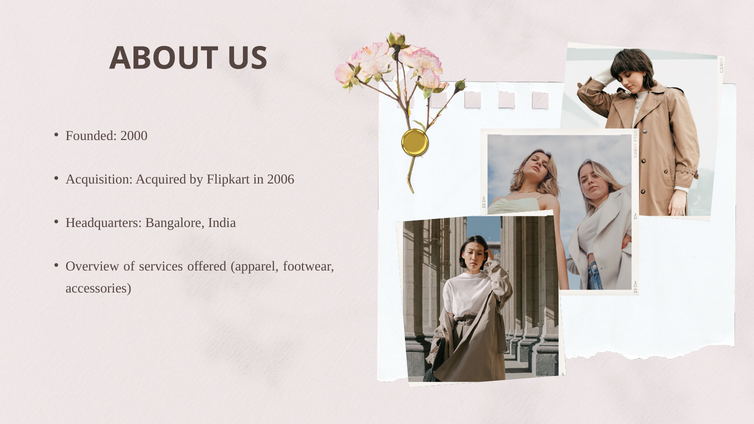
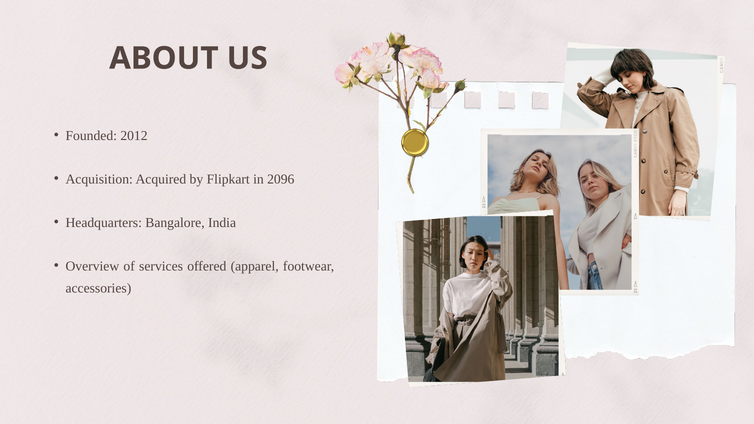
2000: 2000 -> 2012
2006: 2006 -> 2096
